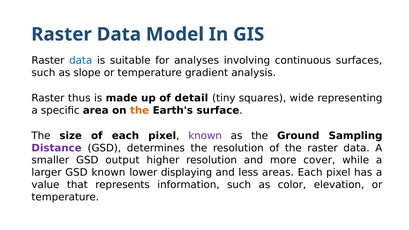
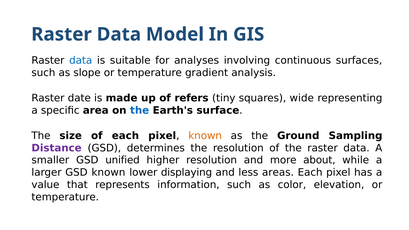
thus: thus -> date
detail: detail -> refers
the at (140, 110) colour: orange -> blue
known at (205, 136) colour: purple -> orange
output: output -> unified
cover: cover -> about
